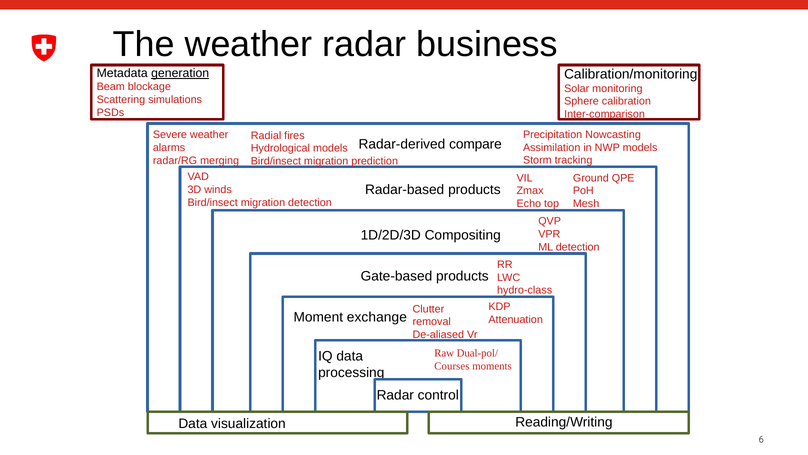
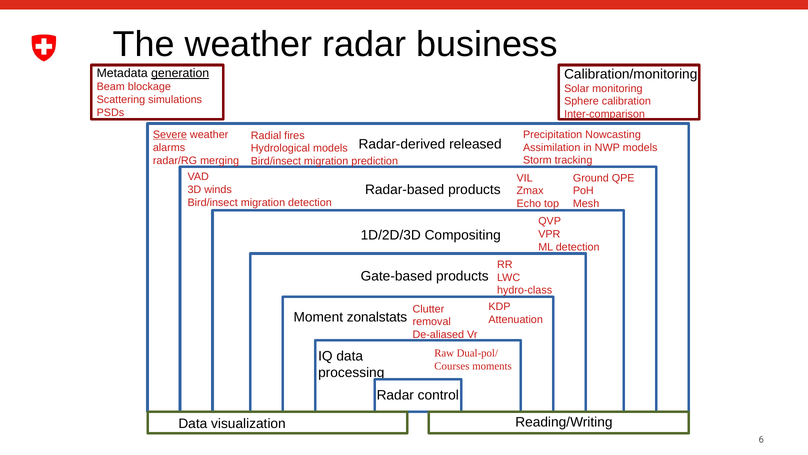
Severe underline: none -> present
compare: compare -> released
exchange: exchange -> zonalstats
